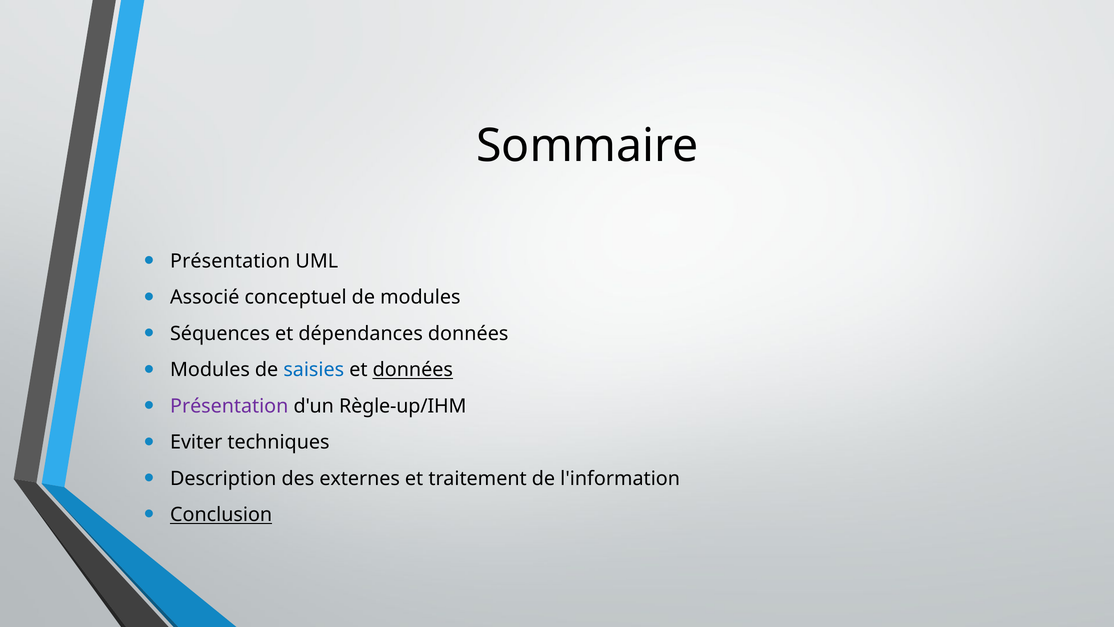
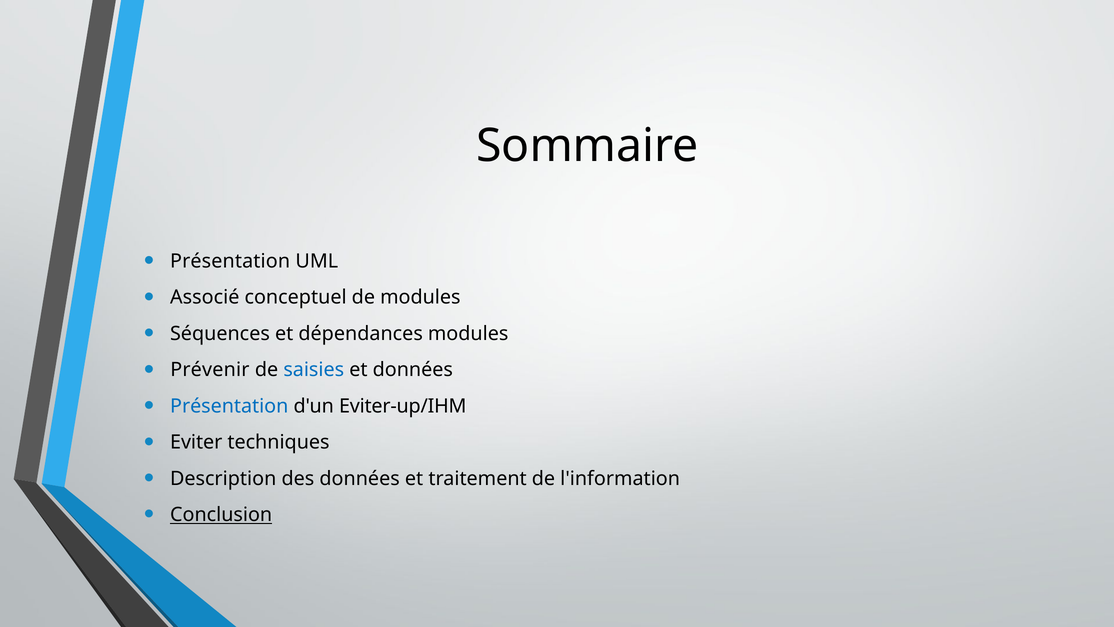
dépendances données: données -> modules
Modules at (210, 370): Modules -> Prévenir
données at (413, 370) underline: present -> none
Présentation at (229, 406) colour: purple -> blue
Règle-up/IHM: Règle-up/IHM -> Eviter-up/IHM
des externes: externes -> données
